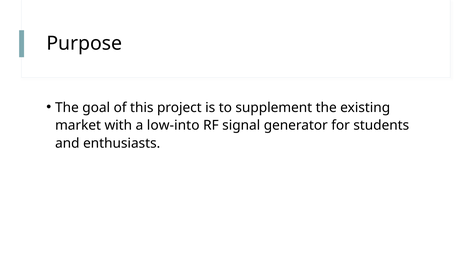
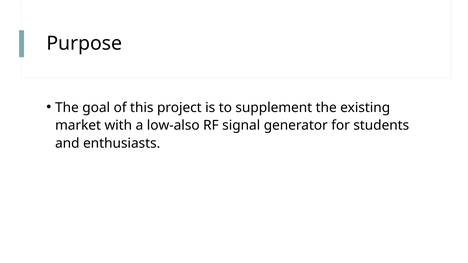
low-into: low-into -> low-also
